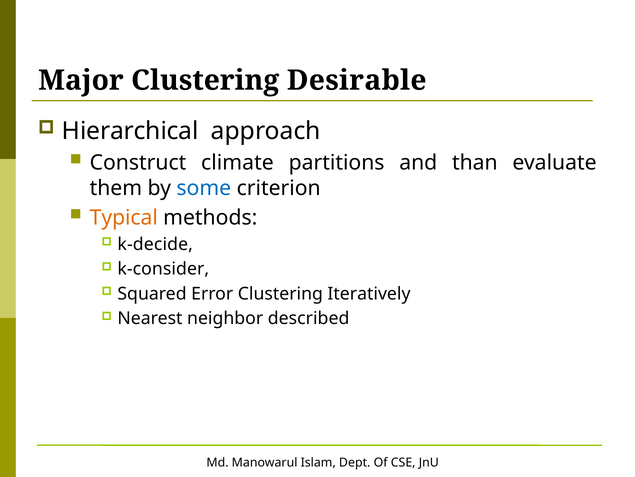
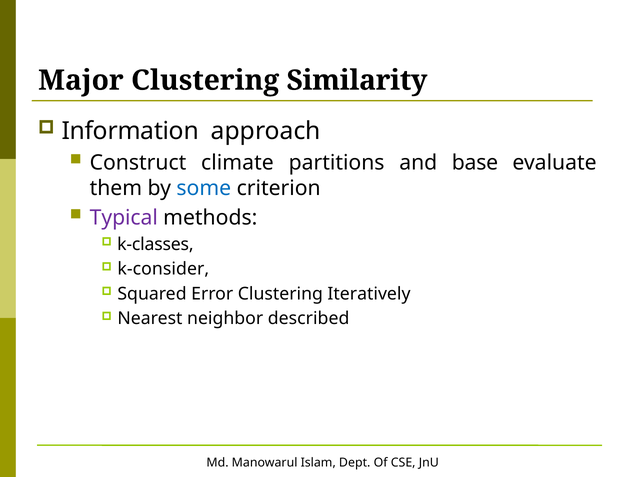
Desirable: Desirable -> Similarity
Hierarchical: Hierarchical -> Information
than: than -> base
Typical colour: orange -> purple
k-decide: k-decide -> k-classes
